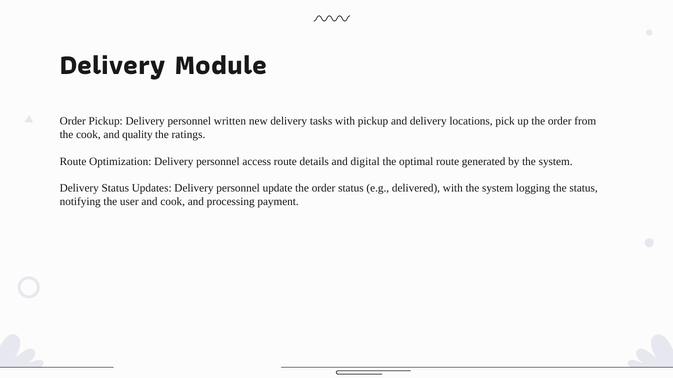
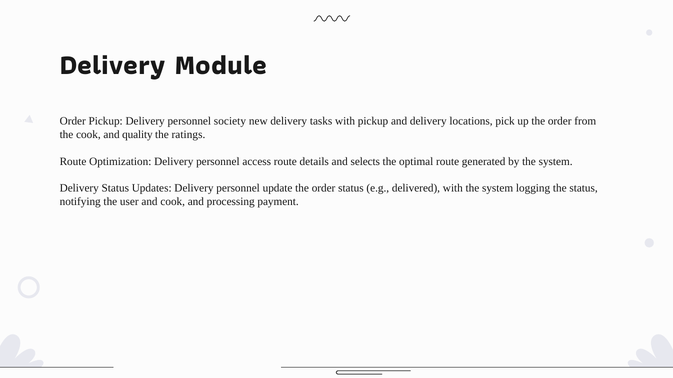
written: written -> society
digital: digital -> selects
